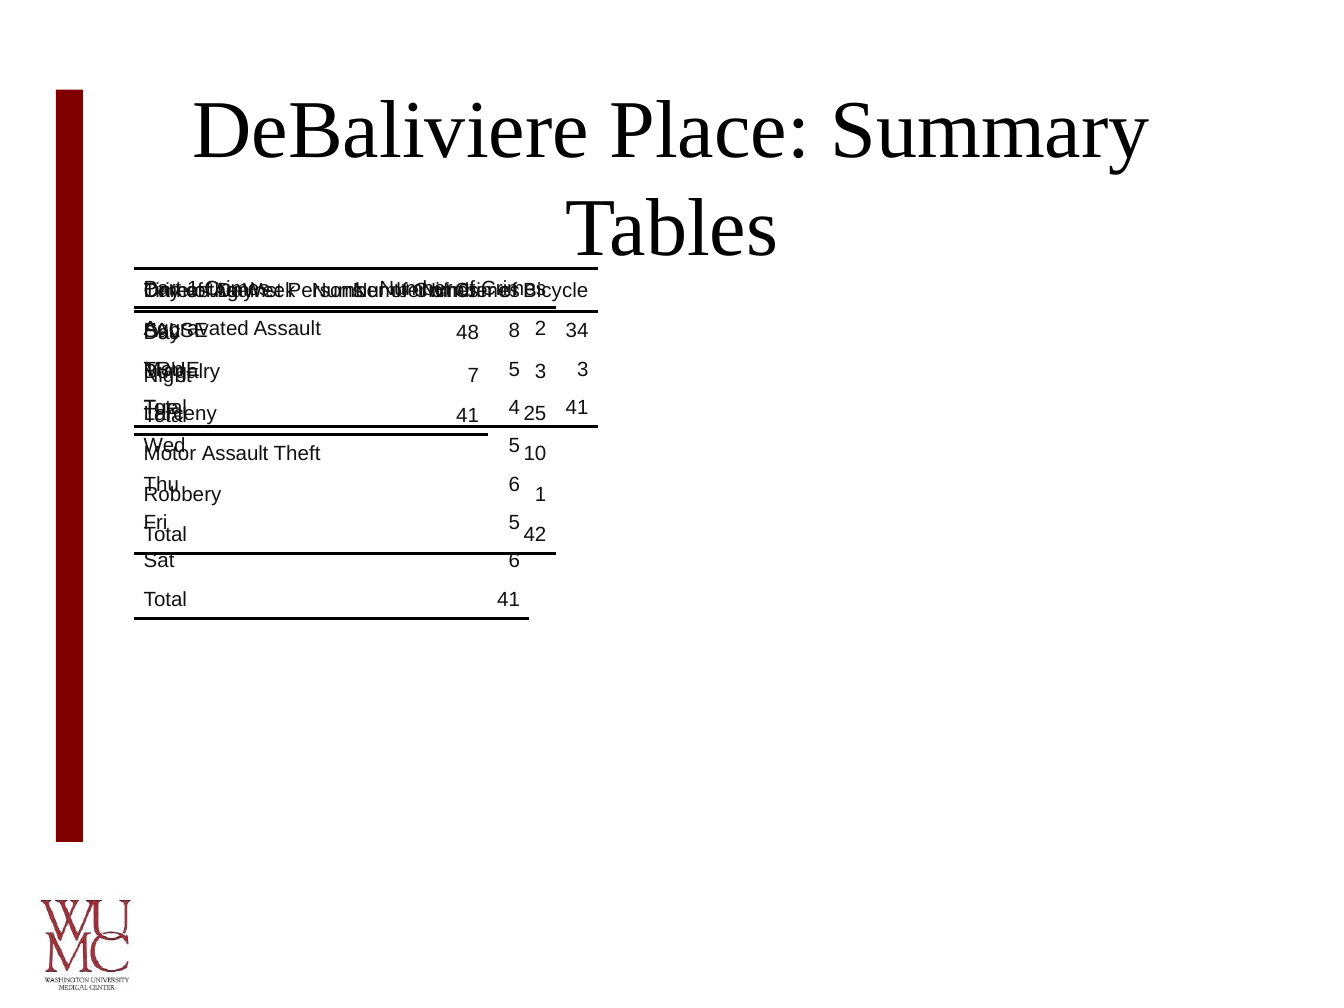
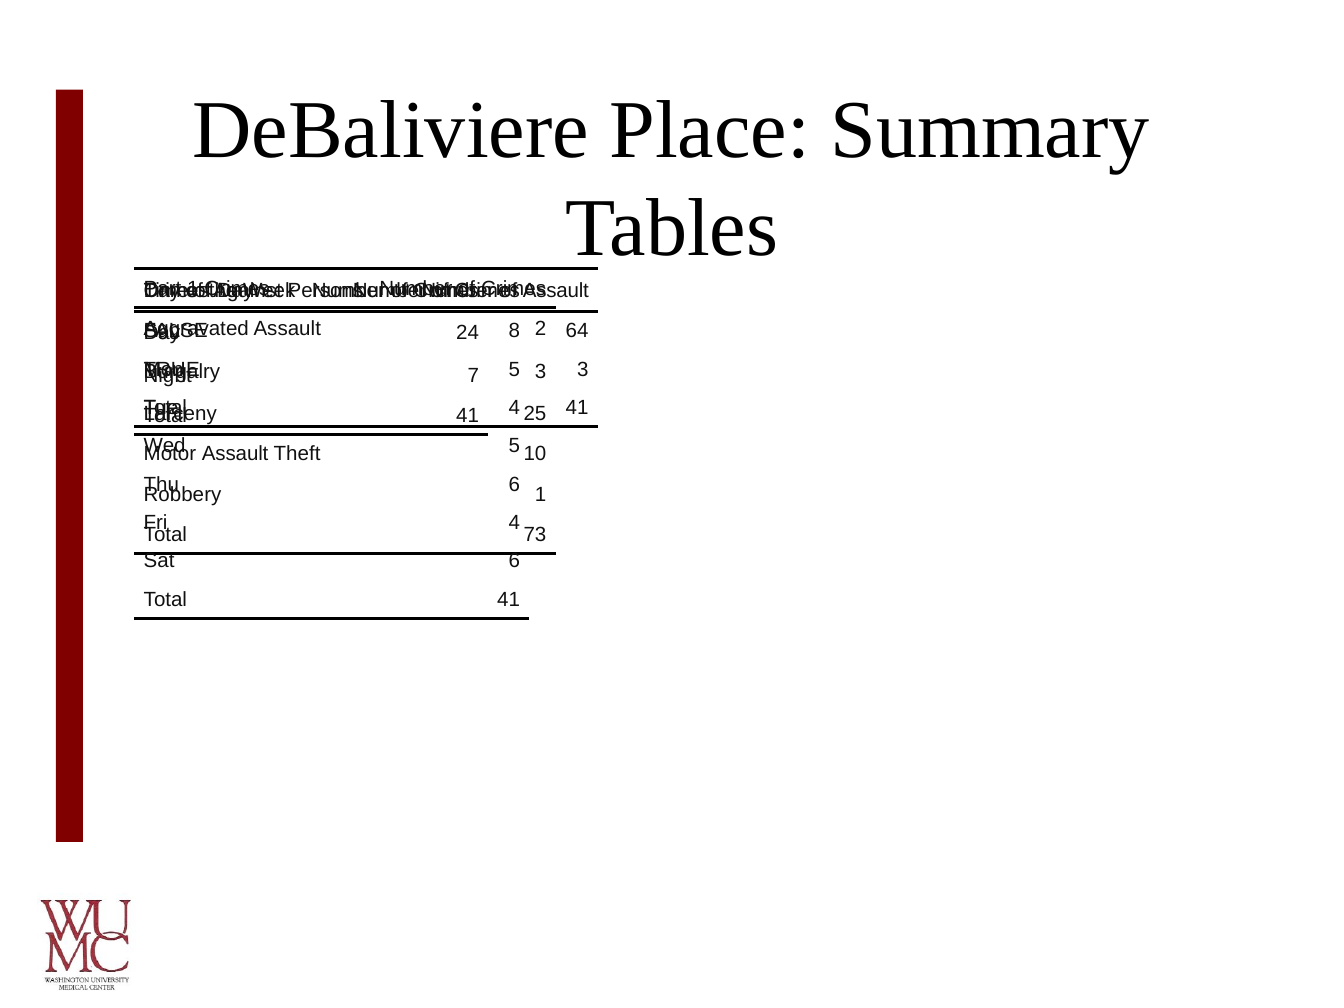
Bicycle at (556, 290): Bicycle -> Assault
34: 34 -> 64
48: 48 -> 24
5 at (514, 523): 5 -> 4
42: 42 -> 73
